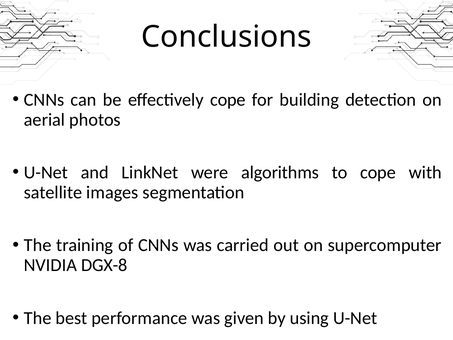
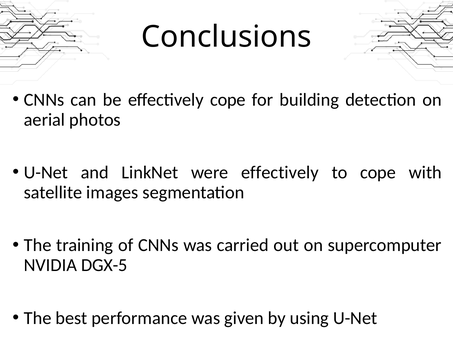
were algorithms: algorithms -> effectively
DGX-8: DGX-8 -> DGX-5
